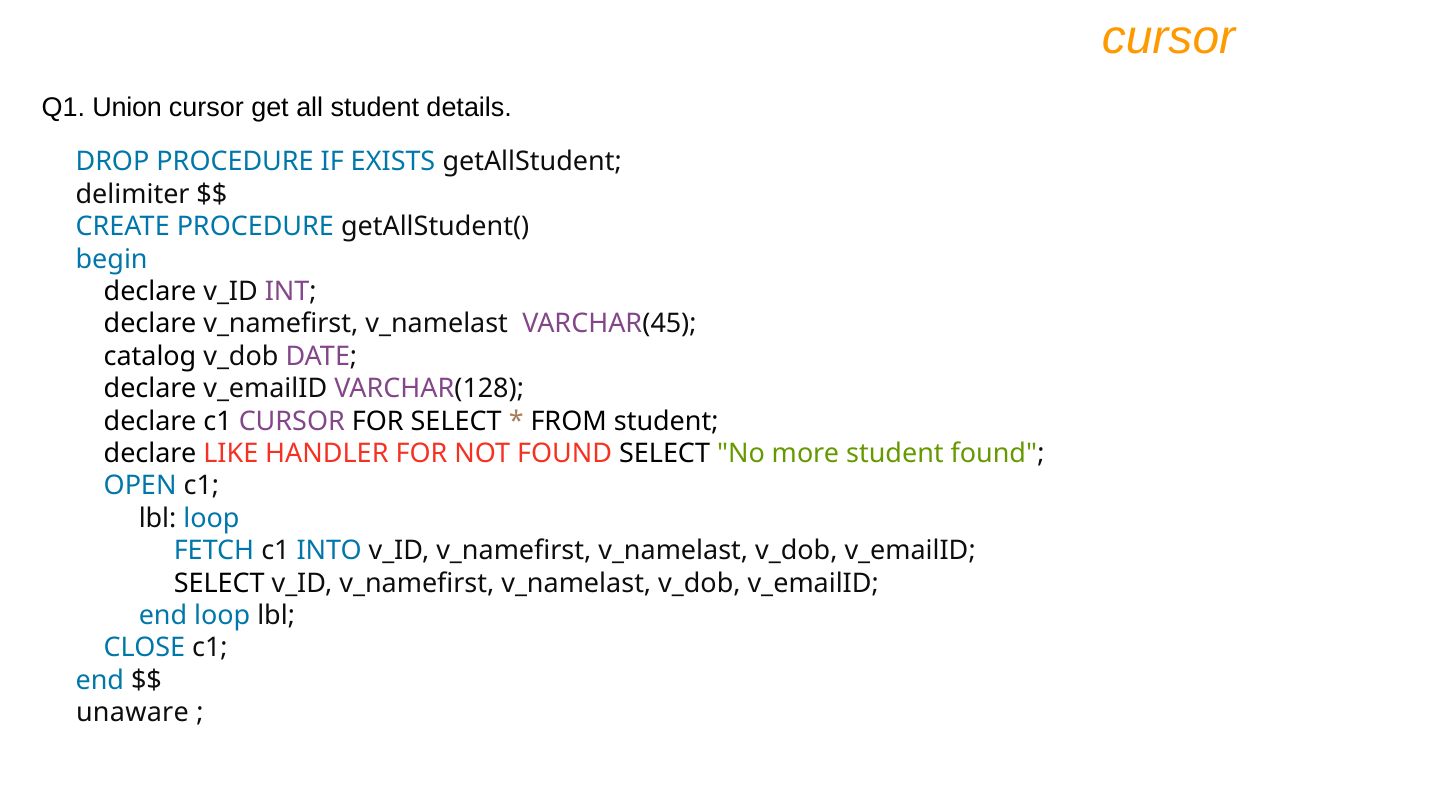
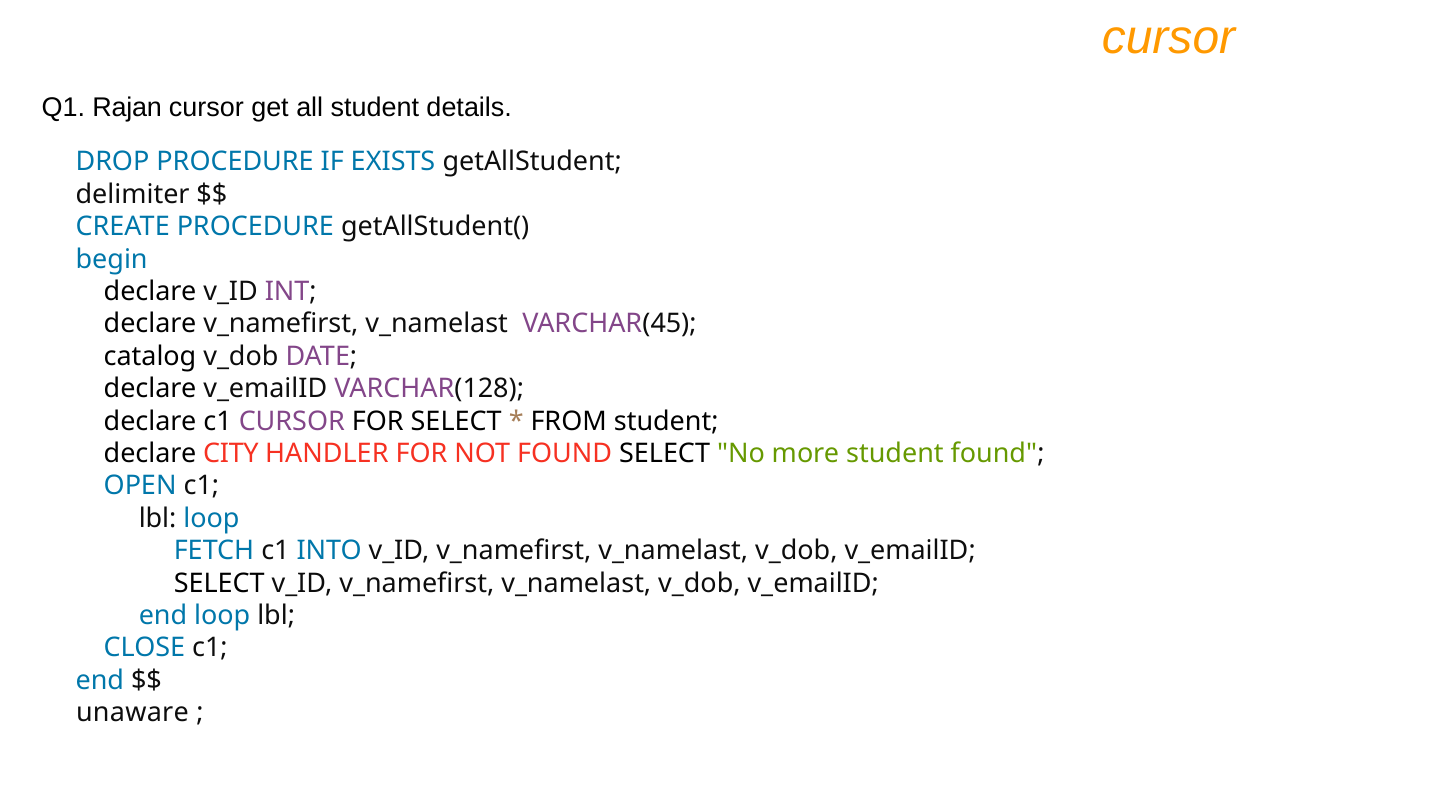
Union: Union -> Rajan
LIKE: LIKE -> CITY
